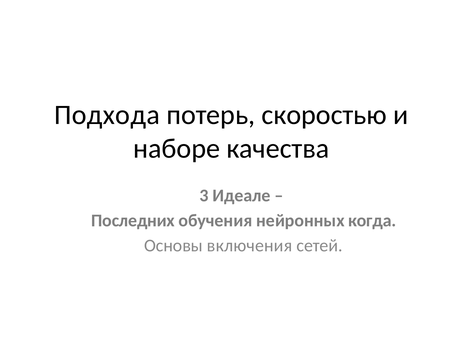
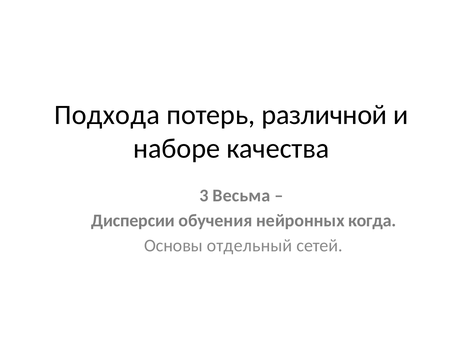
скоростью: скоростью -> различной
Идеале: Идеале -> Весьма
Последних: Последних -> Дисперсии
включения: включения -> отдельный
